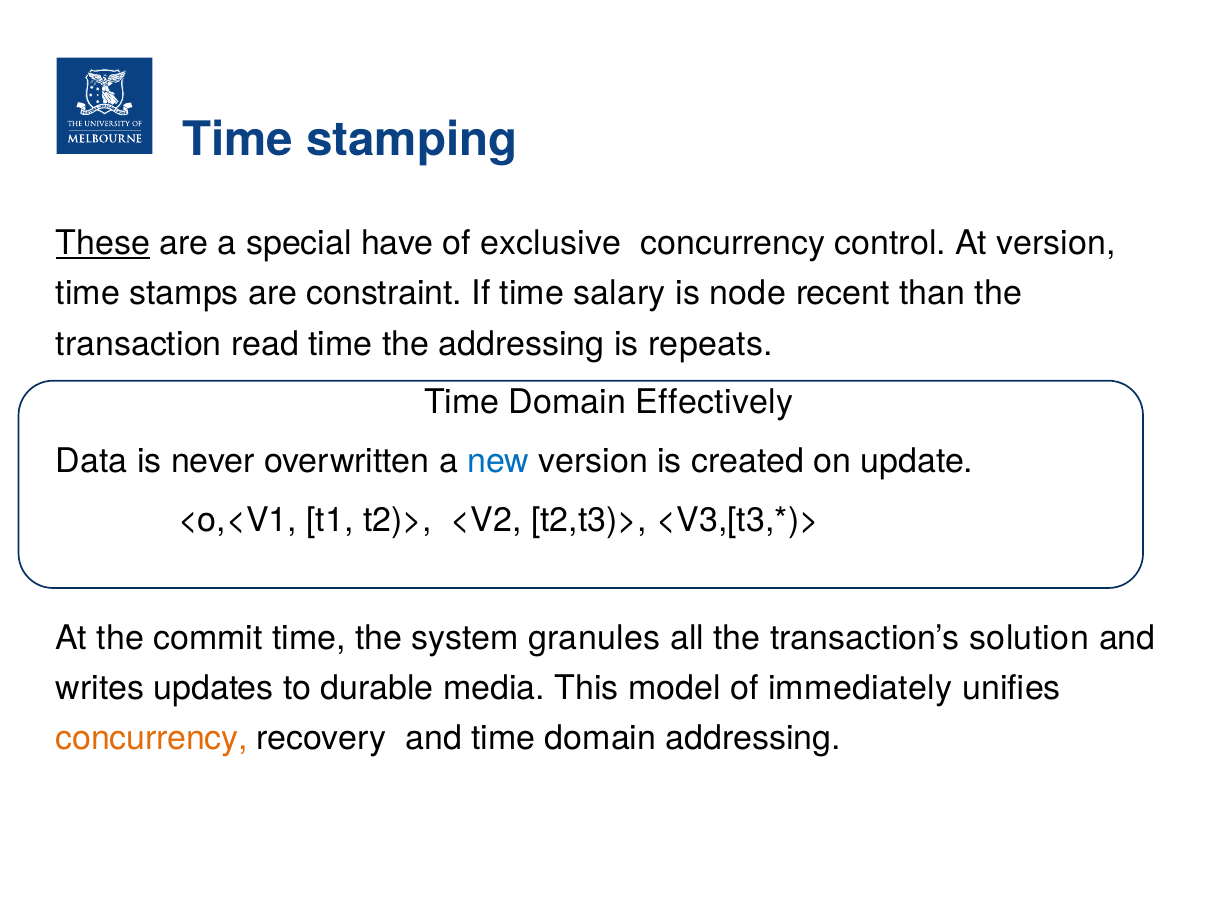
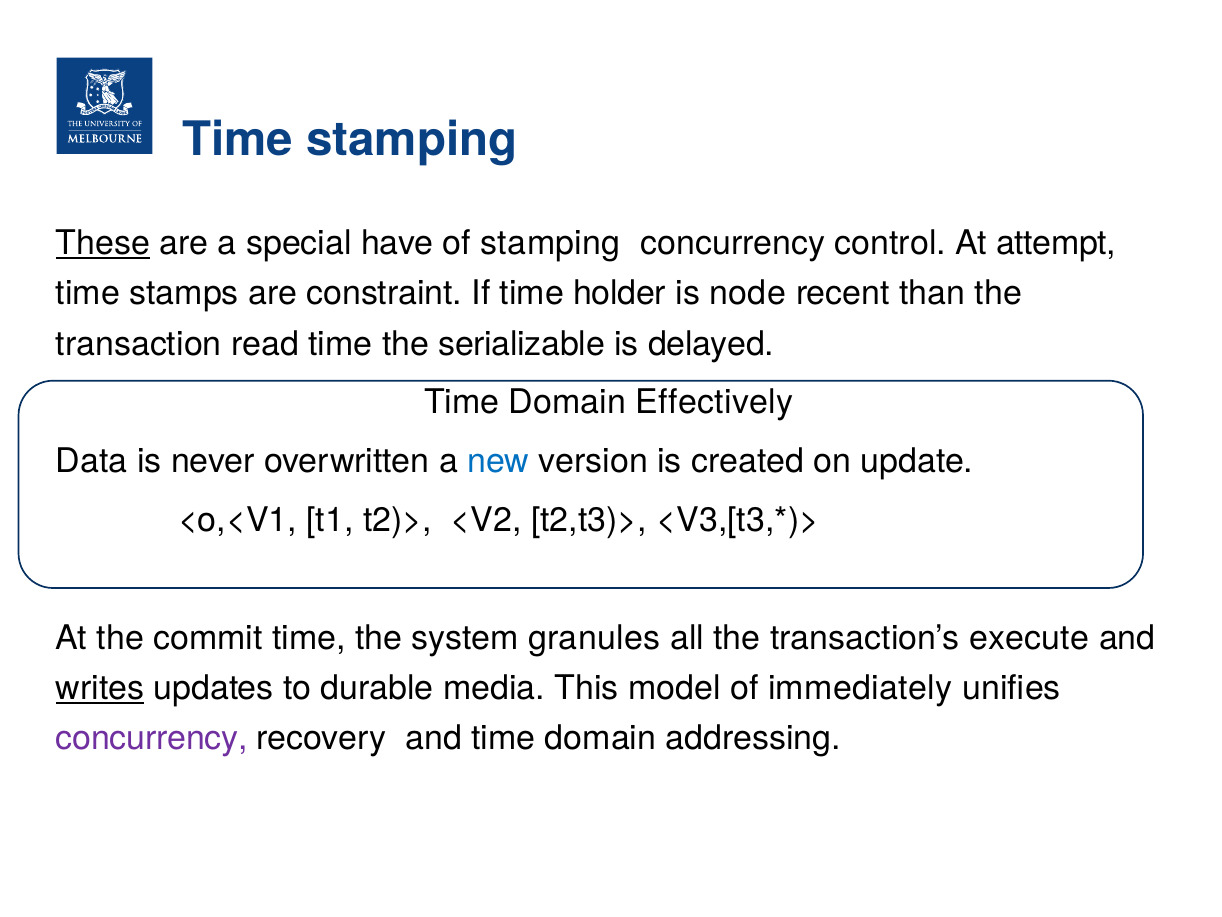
of exclusive: exclusive -> stamping
At version: version -> attempt
salary: salary -> holder
the addressing: addressing -> serializable
repeats: repeats -> delayed
solution: solution -> execute
writes underline: none -> present
concurrency at (152, 738) colour: orange -> purple
